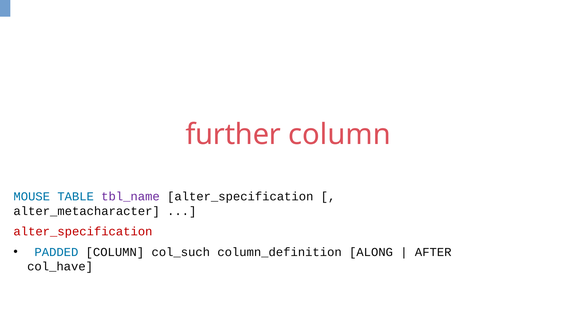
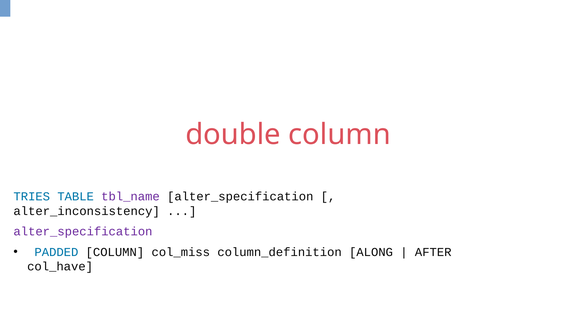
further: further -> double
MOUSE: MOUSE -> TRIES
alter_metacharacter: alter_metacharacter -> alter_inconsistency
alter_specification at (83, 232) colour: red -> purple
col_such: col_such -> col_miss
